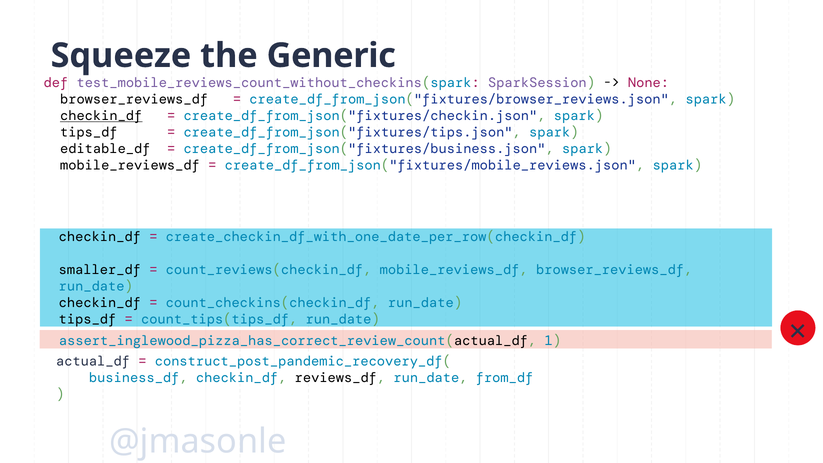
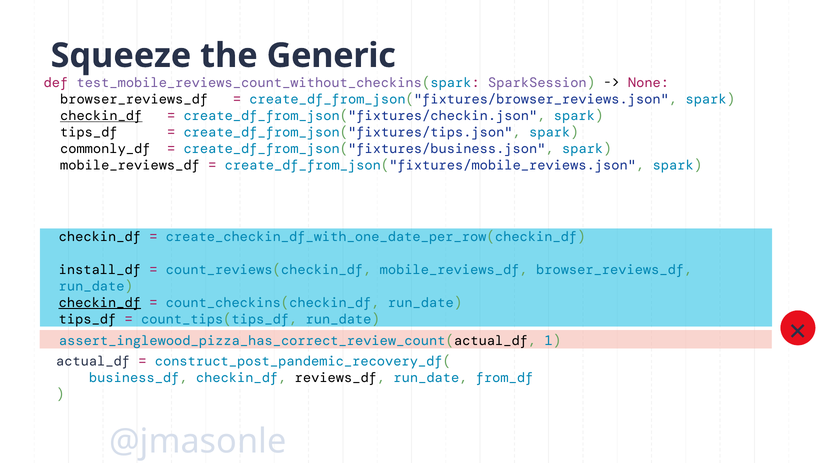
editable_df: editable_df -> commonly_df
smaller_df: smaller_df -> install_df
checkin_df at (100, 303) underline: none -> present
